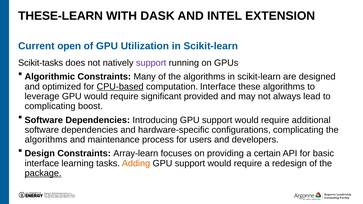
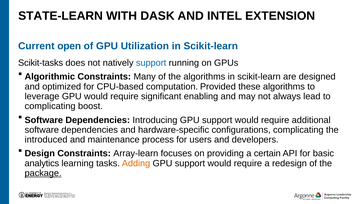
THESE-LEARN: THESE-LEARN -> STATE-LEARN
support at (151, 63) colour: purple -> blue
CPU-based underline: present -> none
computation Interface: Interface -> Provided
provided: provided -> enabling
algorithms at (46, 140): algorithms -> introduced
interface at (42, 163): interface -> analytics
